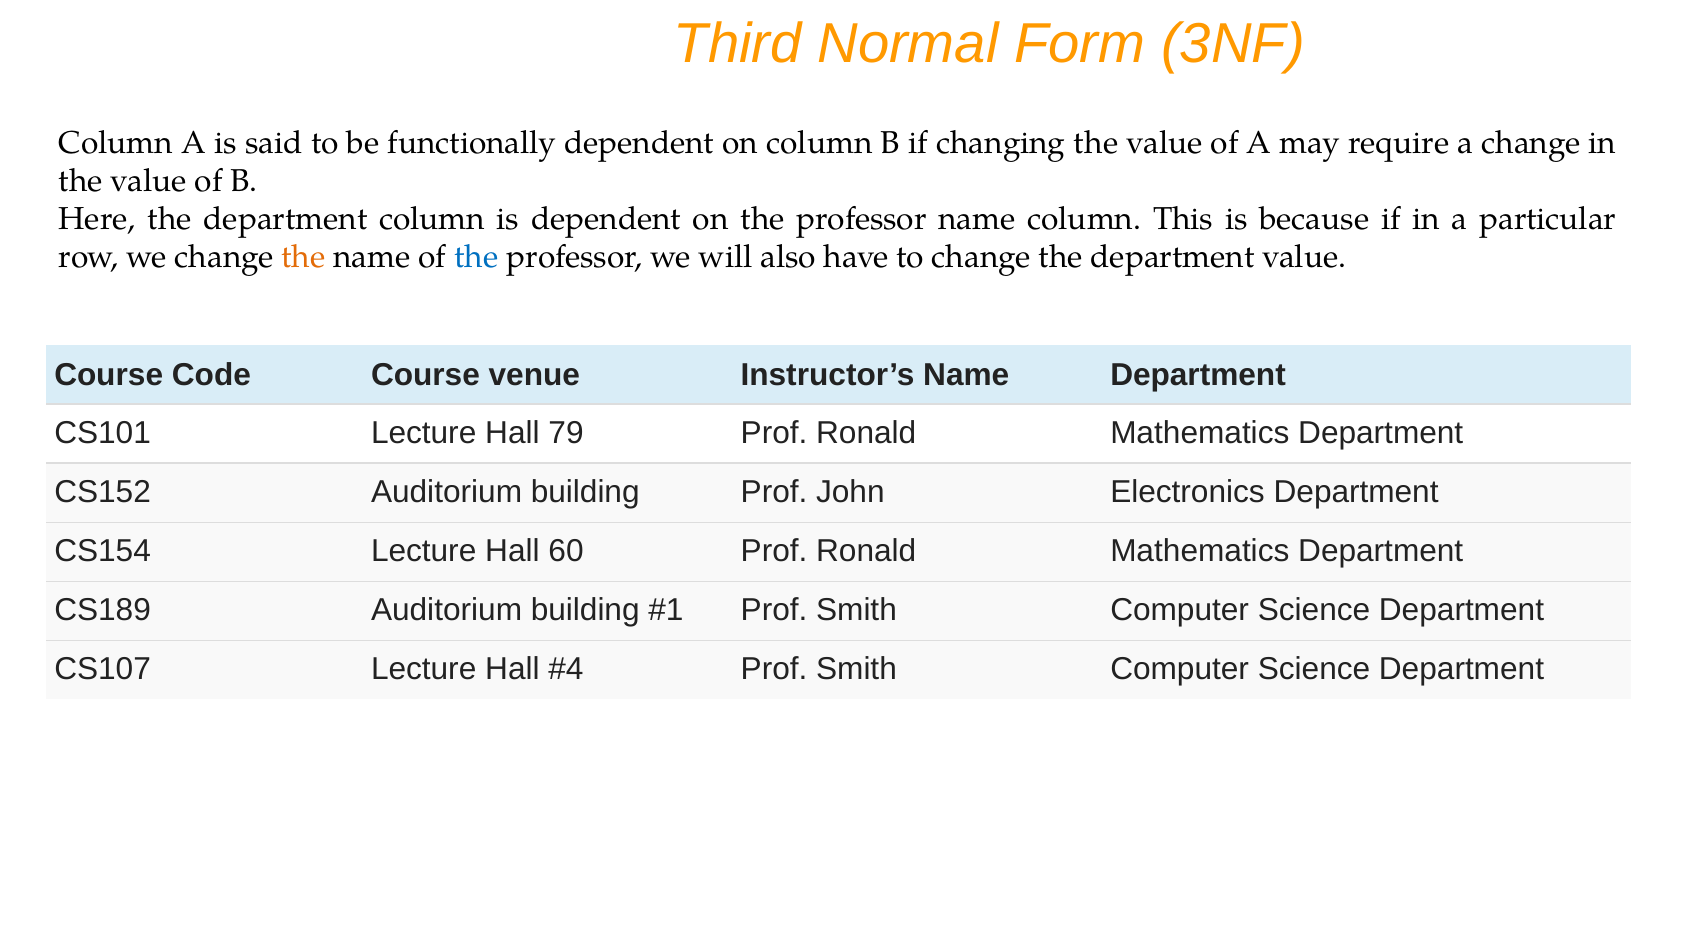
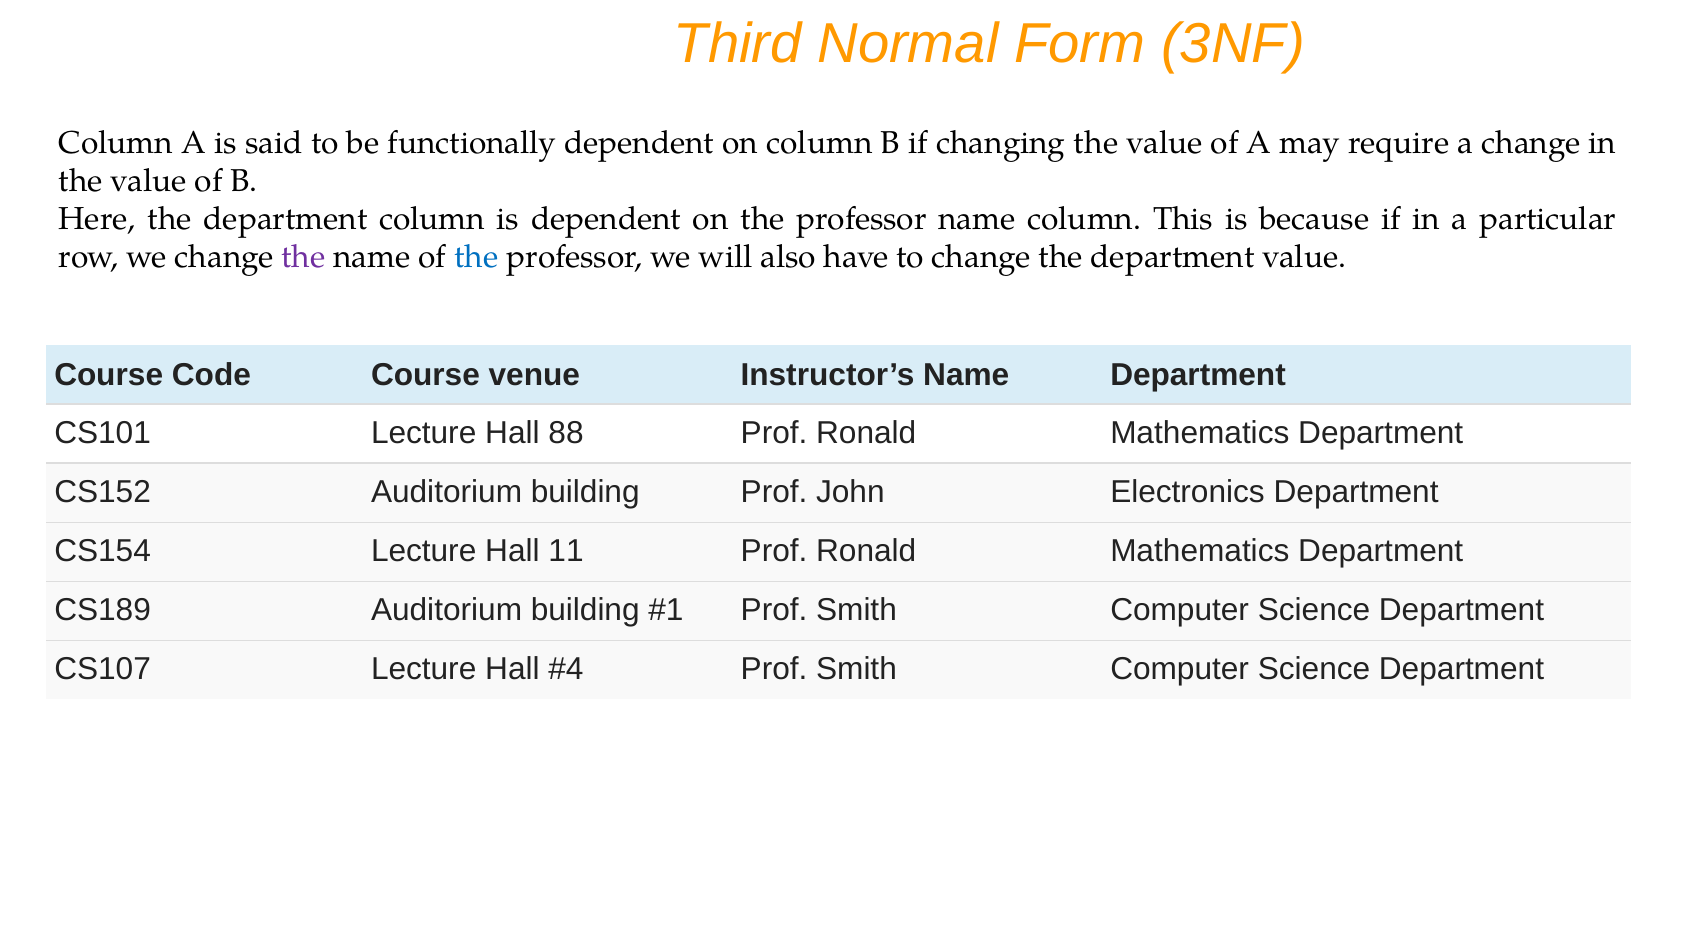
the at (303, 257) colour: orange -> purple
79: 79 -> 88
60: 60 -> 11
